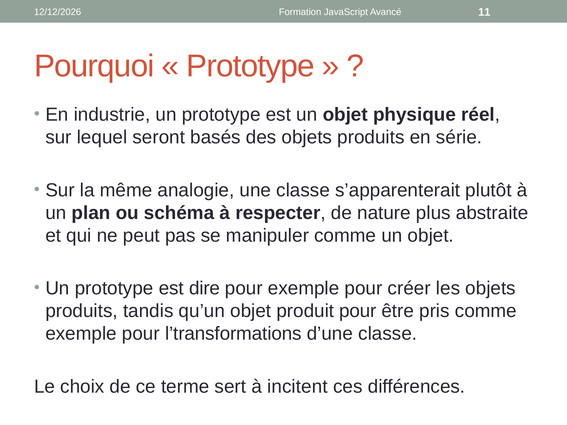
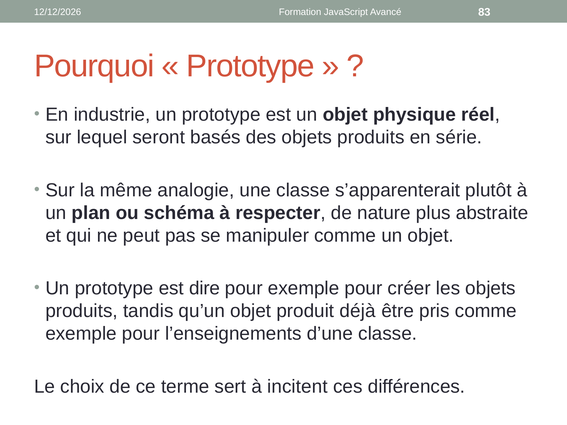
11: 11 -> 83
produit pour: pour -> déjà
l’transformations: l’transformations -> l’enseignements
